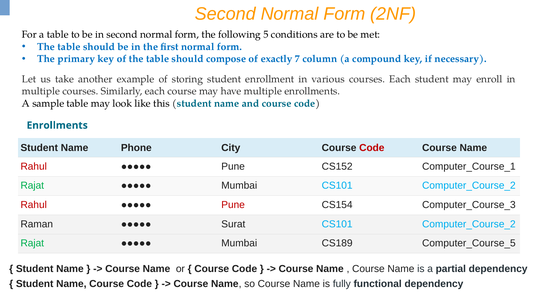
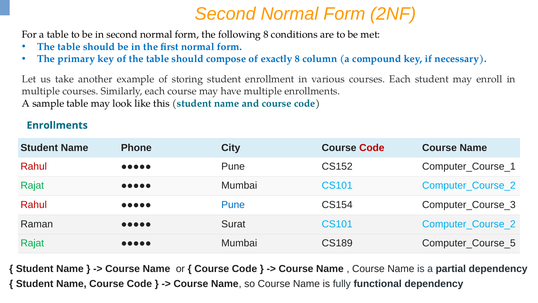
following 5: 5 -> 8
exactly 7: 7 -> 8
Pune at (233, 205) colour: red -> blue
